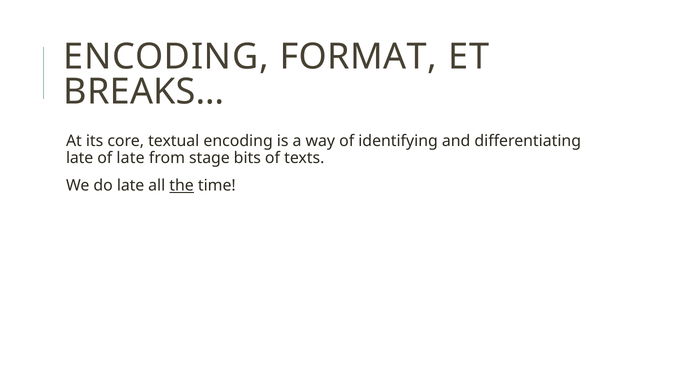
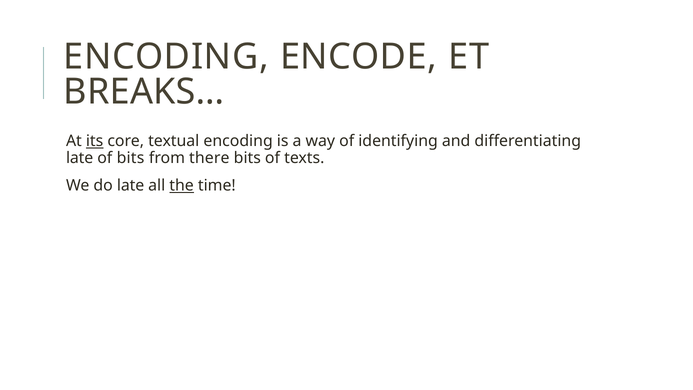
FORMAT: FORMAT -> ENCODE
its underline: none -> present
of late: late -> bits
stage: stage -> there
